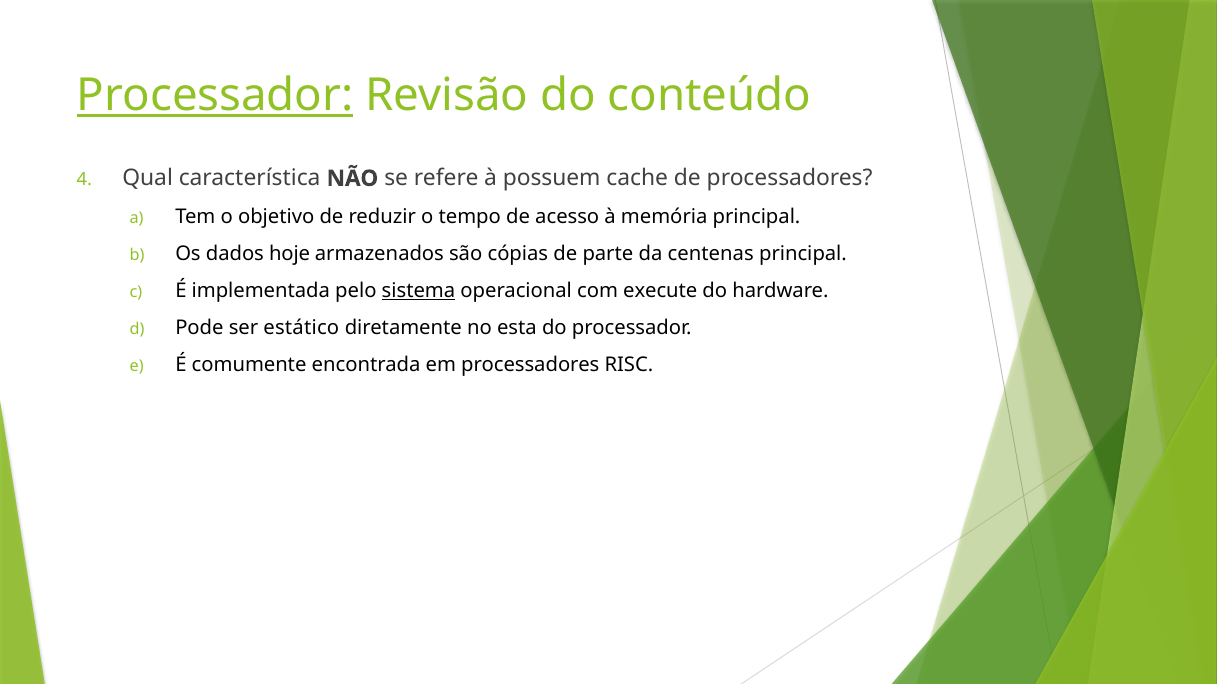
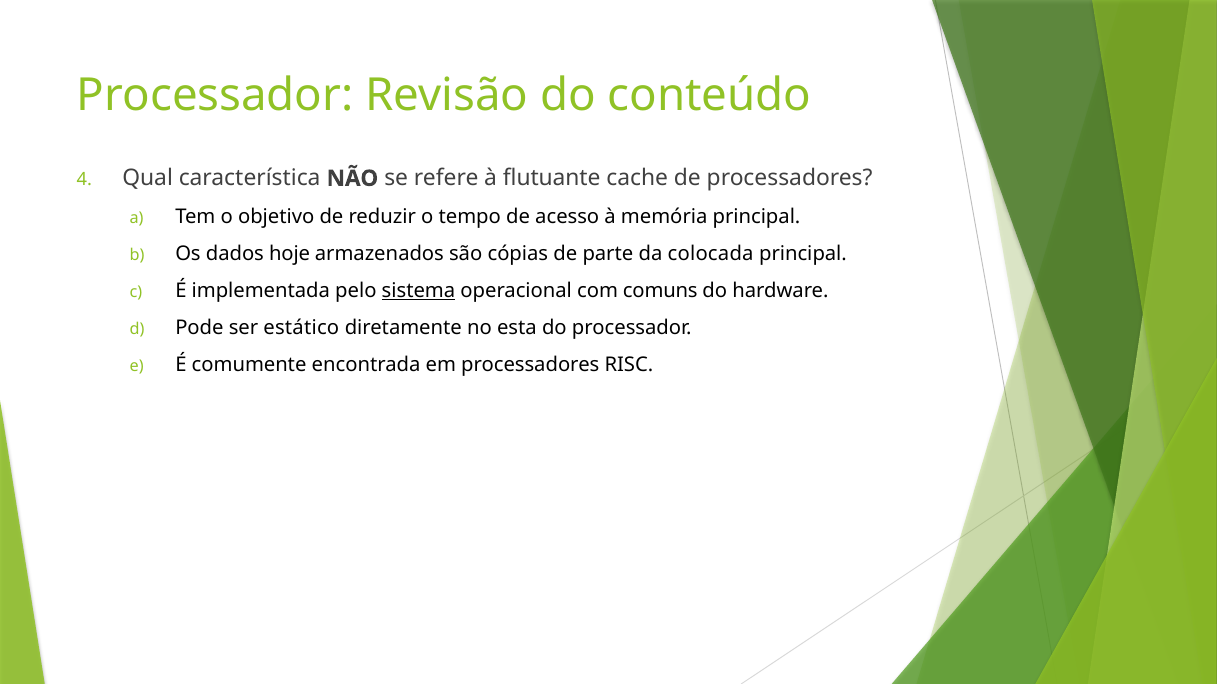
Processador at (215, 96) underline: present -> none
possuem: possuem -> flutuante
centenas: centenas -> colocada
execute: execute -> comuns
